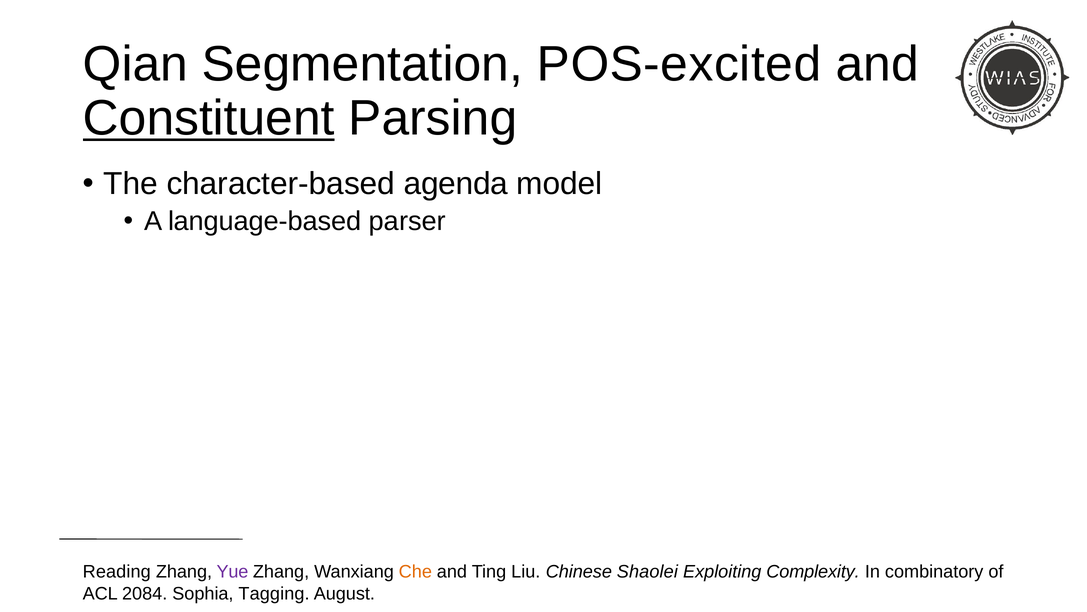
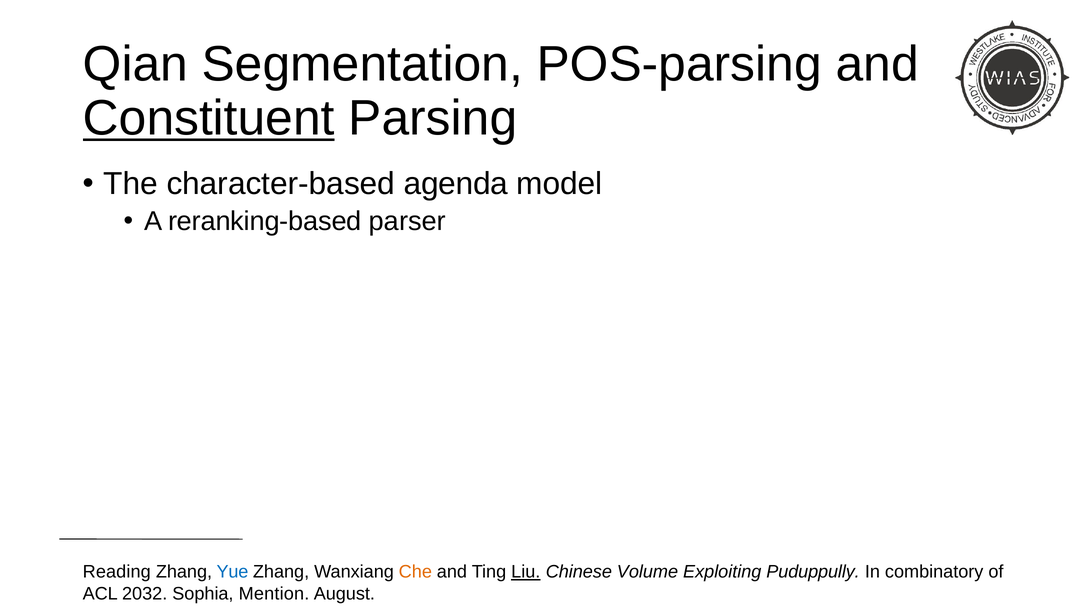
POS-excited: POS-excited -> POS-parsing
language-based: language-based -> reranking-based
Yue colour: purple -> blue
Liu underline: none -> present
Shaolei: Shaolei -> Volume
Complexity: Complexity -> Puduppully
2084: 2084 -> 2032
Tagging: Tagging -> Mention
